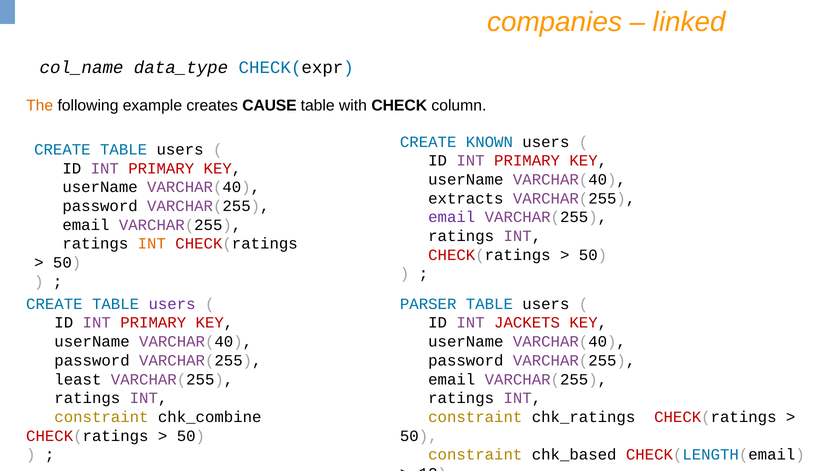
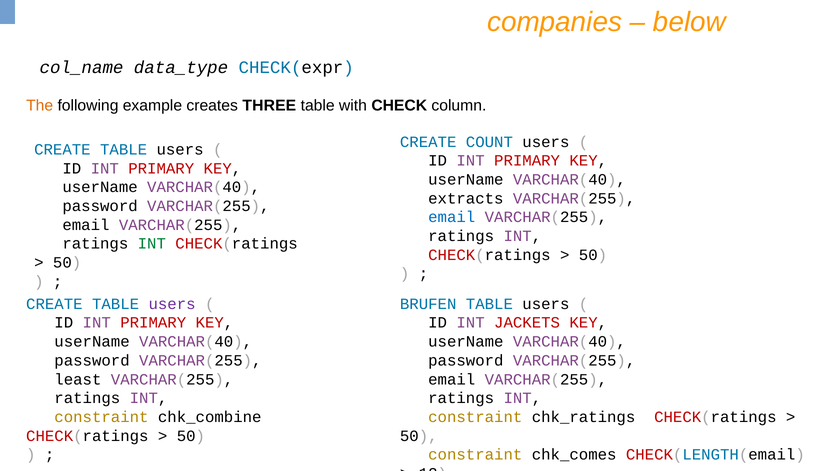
linked: linked -> below
CAUSE: CAUSE -> THREE
KNOWN: KNOWN -> COUNT
email at (452, 217) colour: purple -> blue
INT at (152, 244) colour: orange -> green
PARSER: PARSER -> BRUFEN
chk_based: chk_based -> chk_comes
